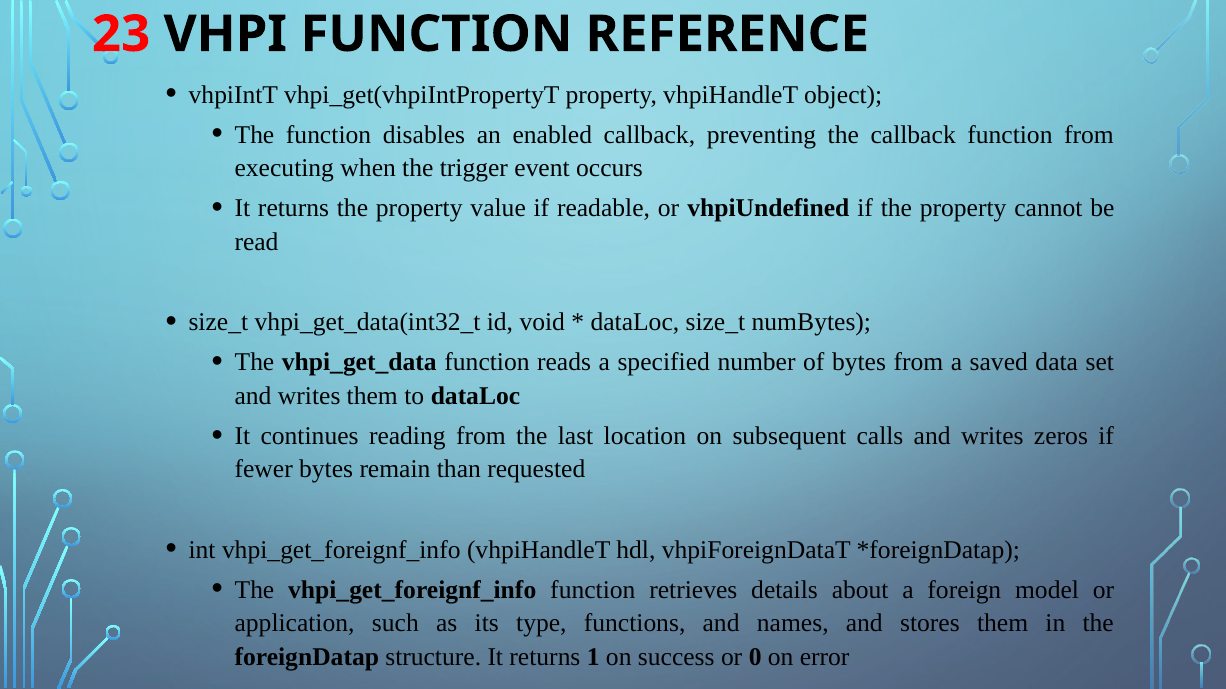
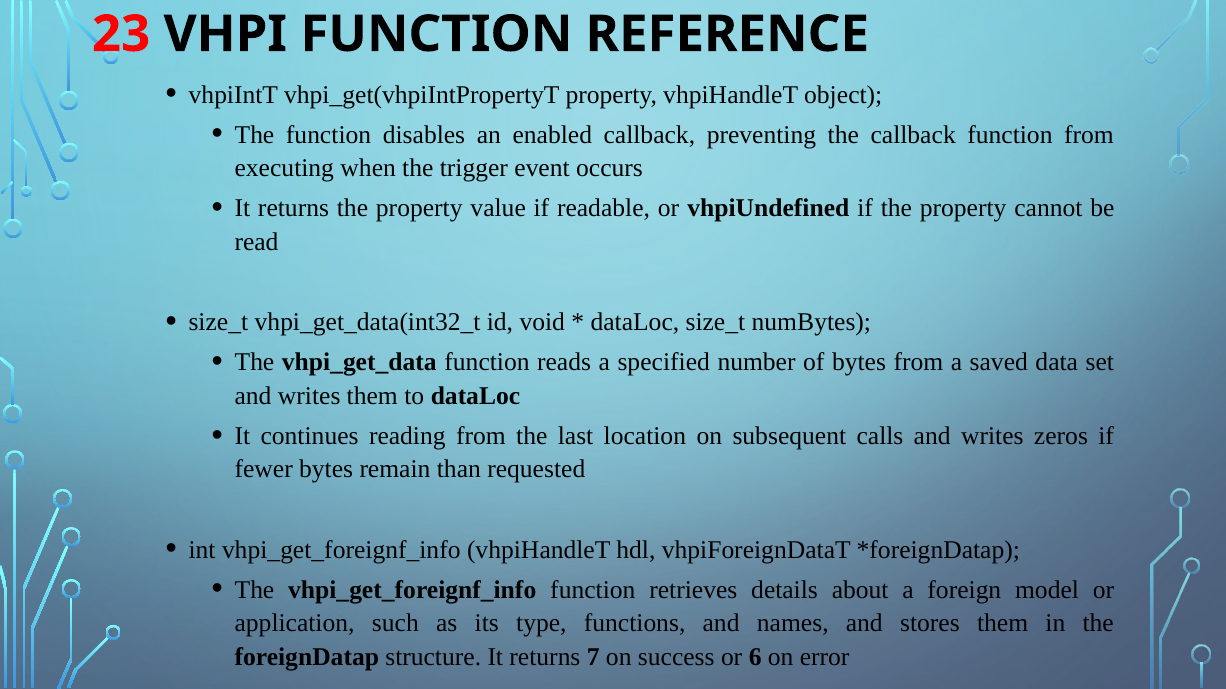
1: 1 -> 7
0: 0 -> 6
